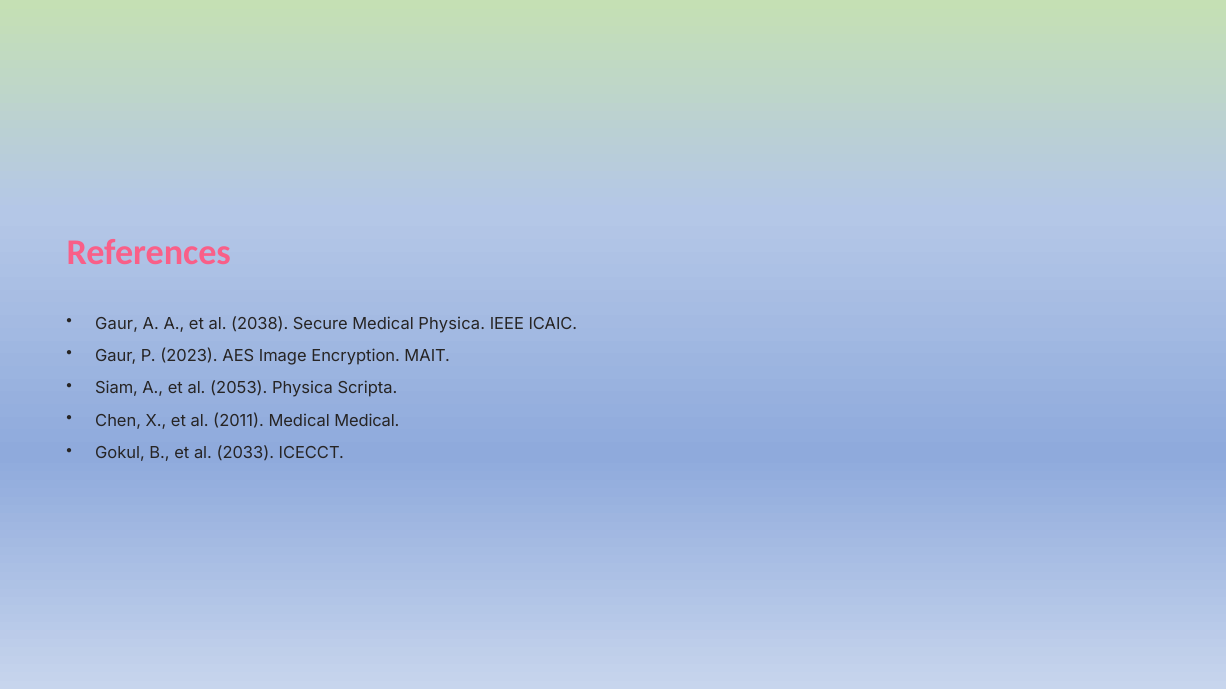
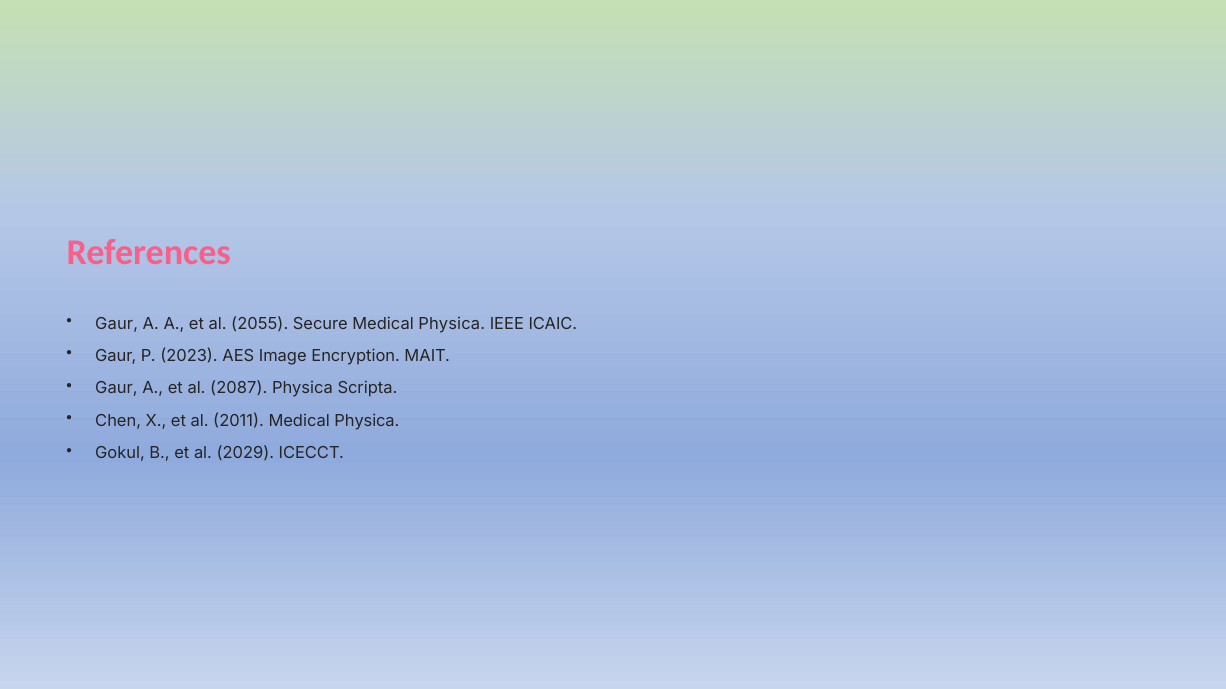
2038: 2038 -> 2055
Siam at (117, 389): Siam -> Gaur
2053: 2053 -> 2087
2011 Medical Medical: Medical -> Physica
2033: 2033 -> 2029
